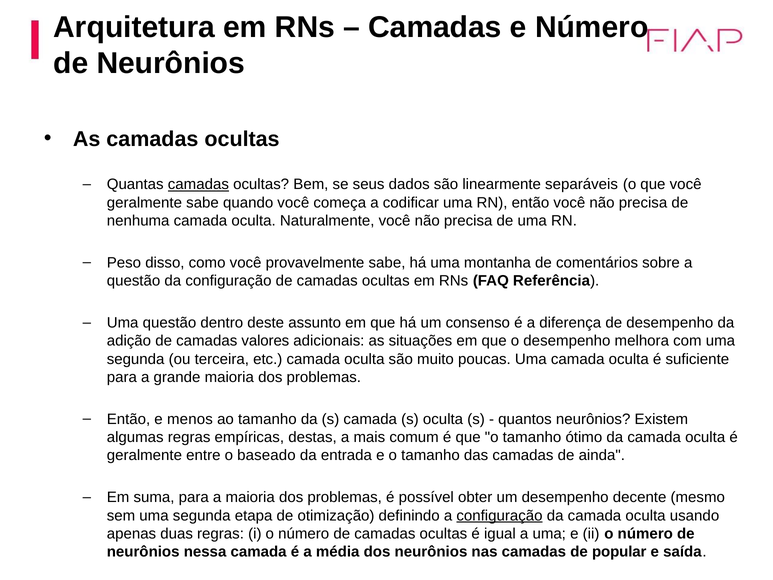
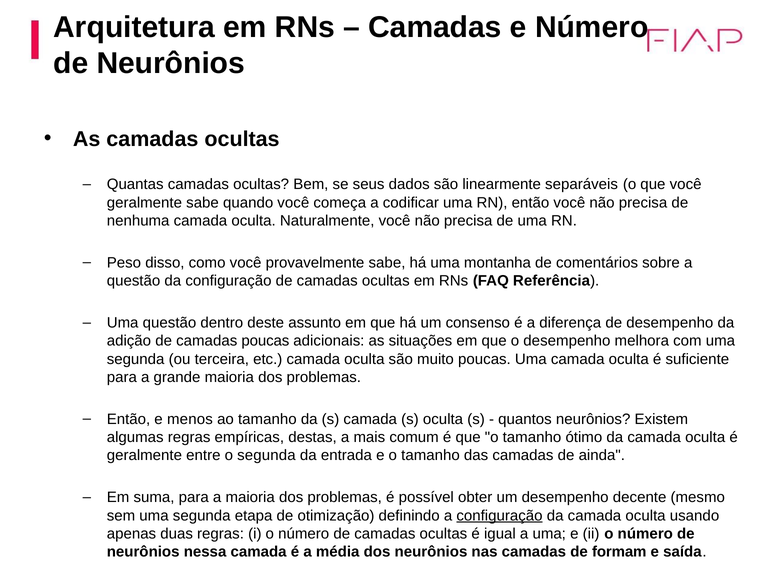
camadas at (198, 184) underline: present -> none
camadas valores: valores -> poucas
o baseado: baseado -> segunda
popular: popular -> formam
